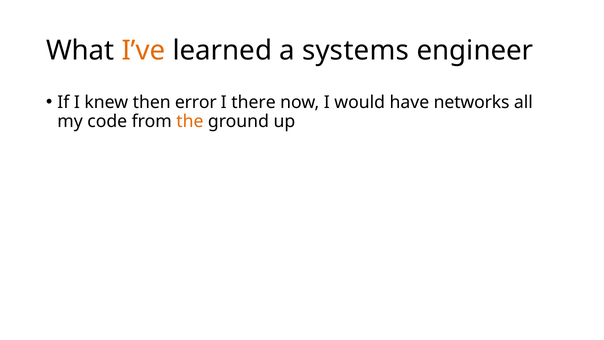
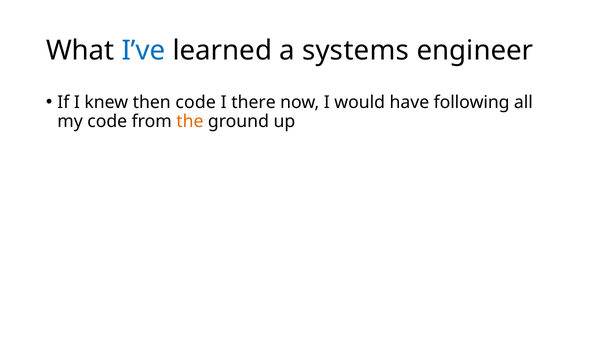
I’ve colour: orange -> blue
then error: error -> code
networks: networks -> following
